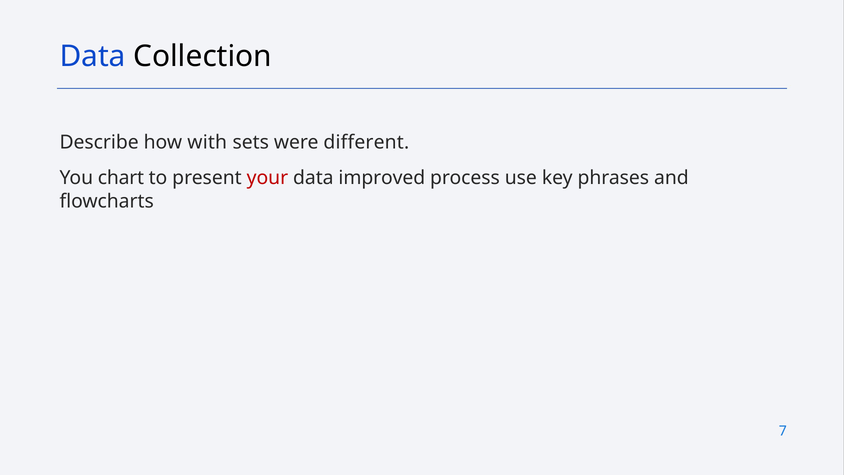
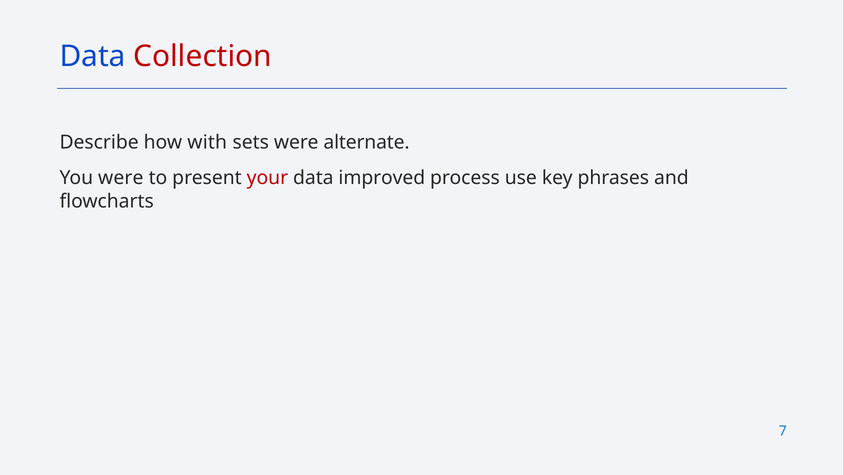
Collection colour: black -> red
different: different -> alternate
You chart: chart -> were
